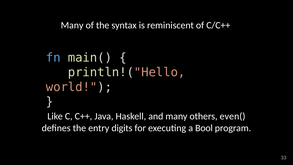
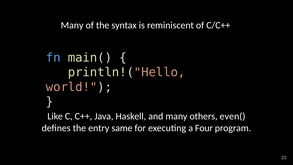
digits: digits -> same
Bool: Bool -> Four
